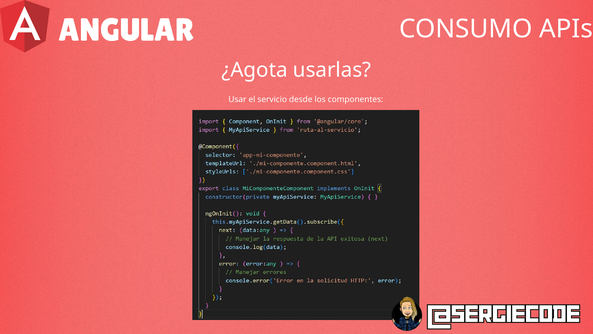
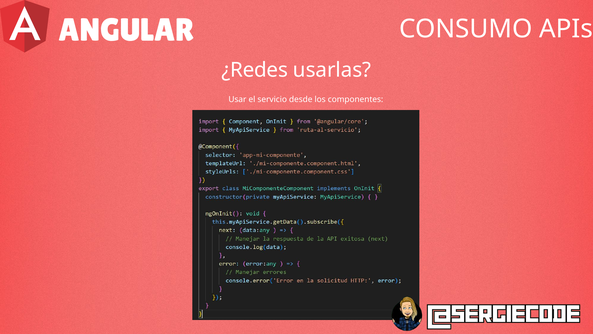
¿Agota: ¿Agota -> ¿Redes
